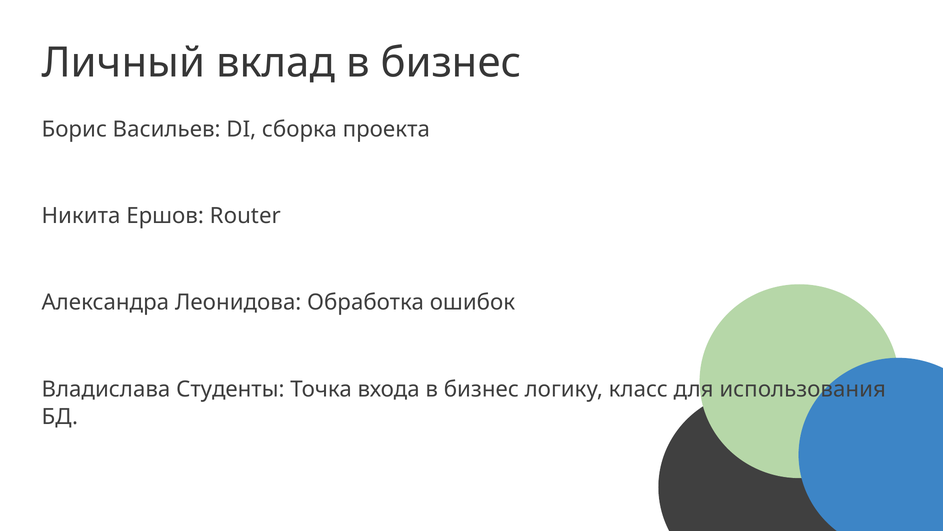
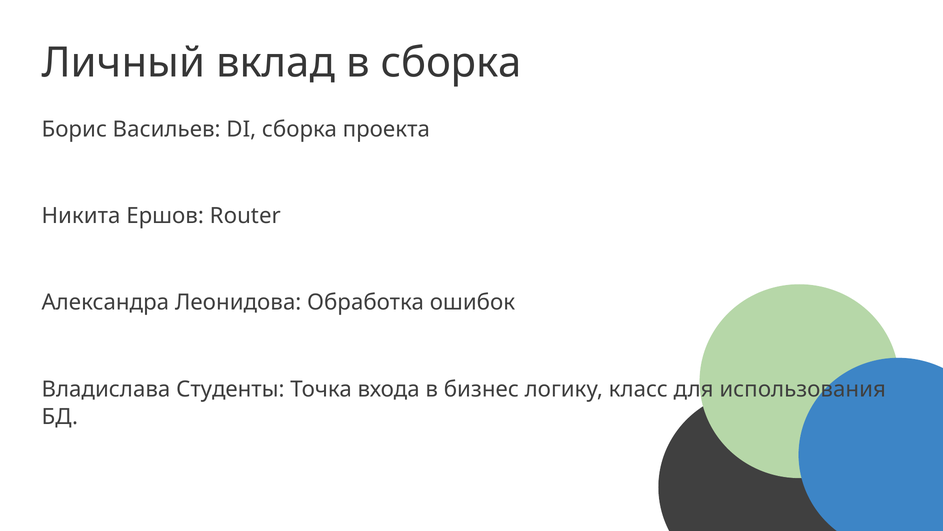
вклад в бизнес: бизнес -> сборка
